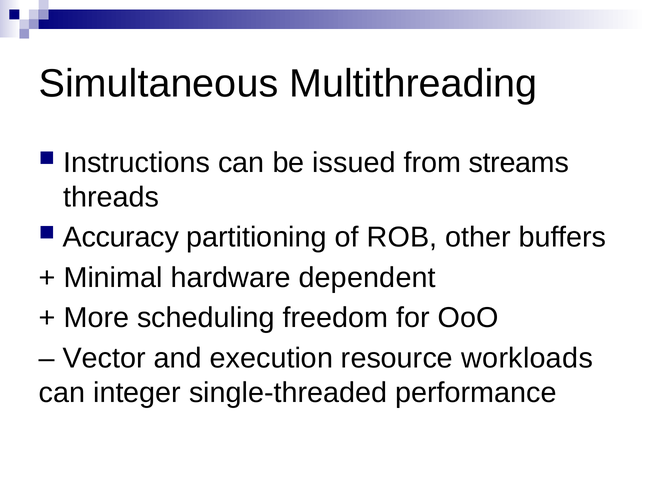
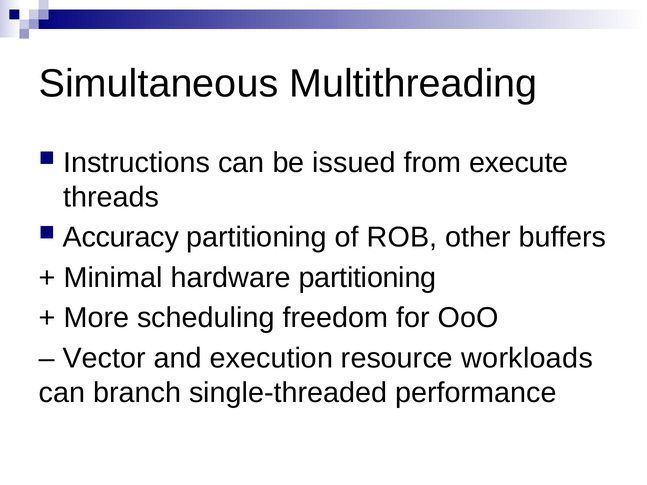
streams: streams -> execute
hardware dependent: dependent -> partitioning
integer: integer -> branch
